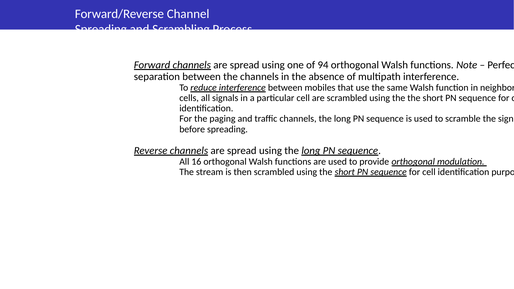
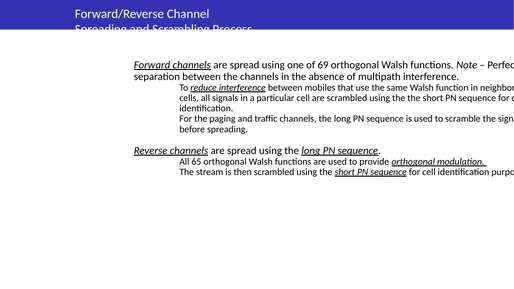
94: 94 -> 69
16: 16 -> 65
